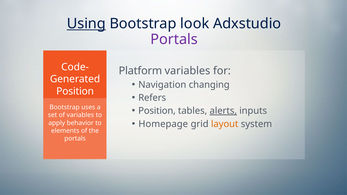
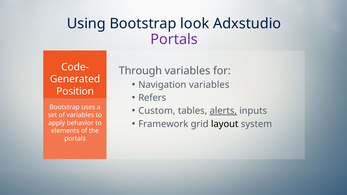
Using underline: present -> none
Platform: Platform -> Through
Navigation changing: changing -> variables
Position at (157, 111): Position -> Custom
Homepage: Homepage -> Framework
layout colour: orange -> black
